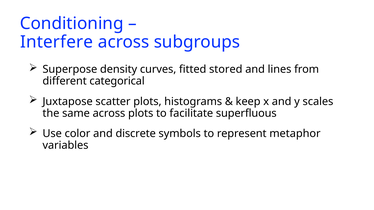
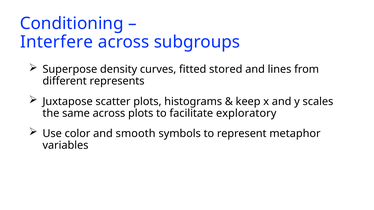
categorical: categorical -> represents
superfluous: superfluous -> exploratory
discrete: discrete -> smooth
